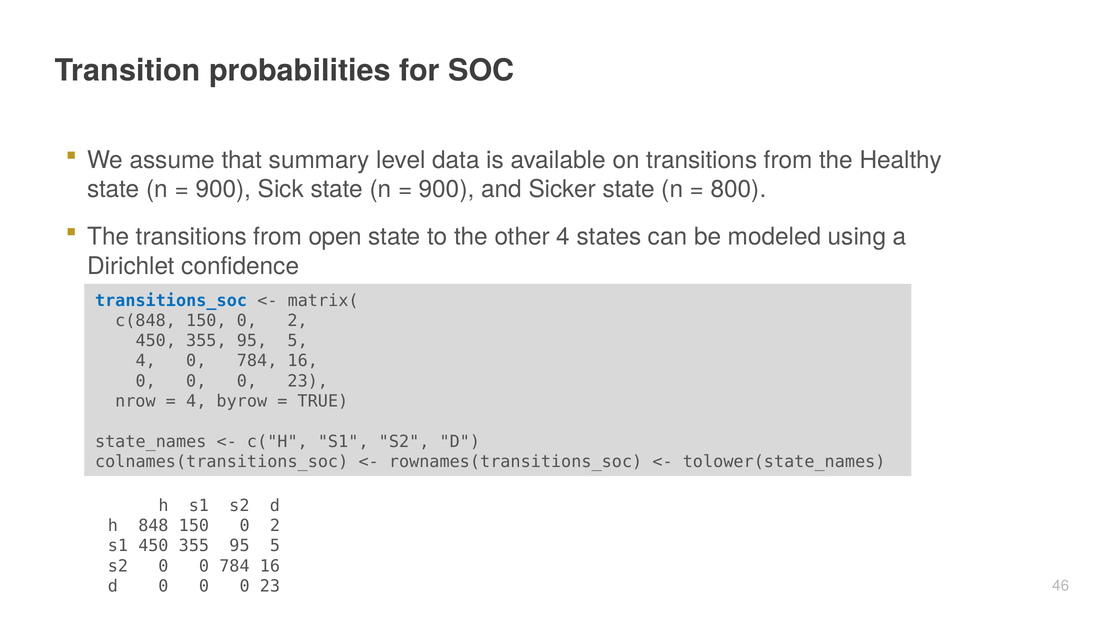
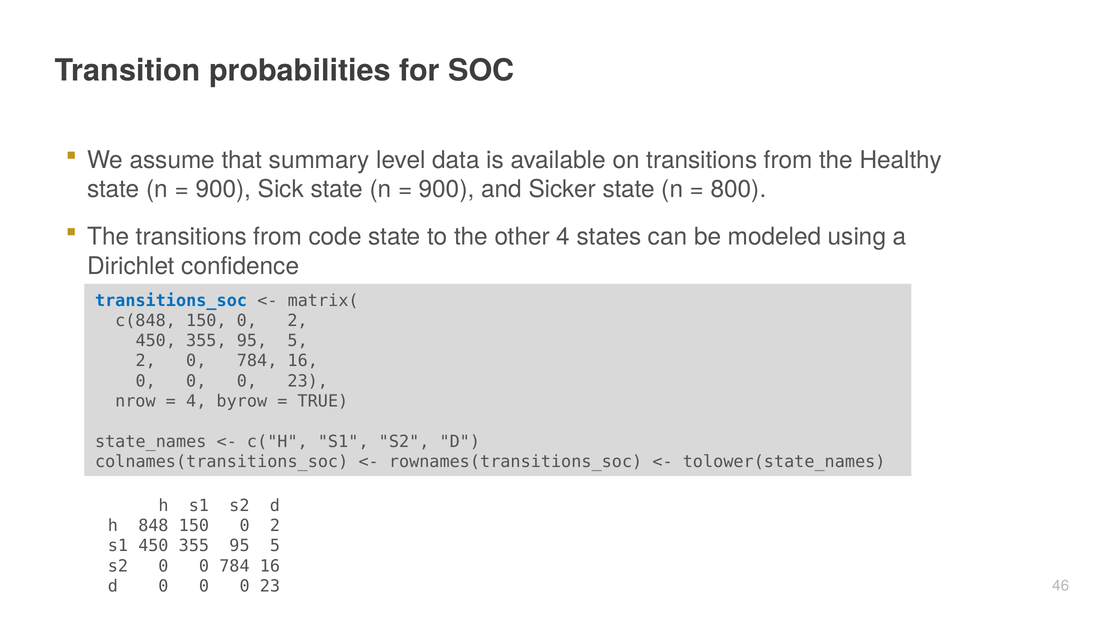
open: open -> code
4 at (146, 361): 4 -> 2
